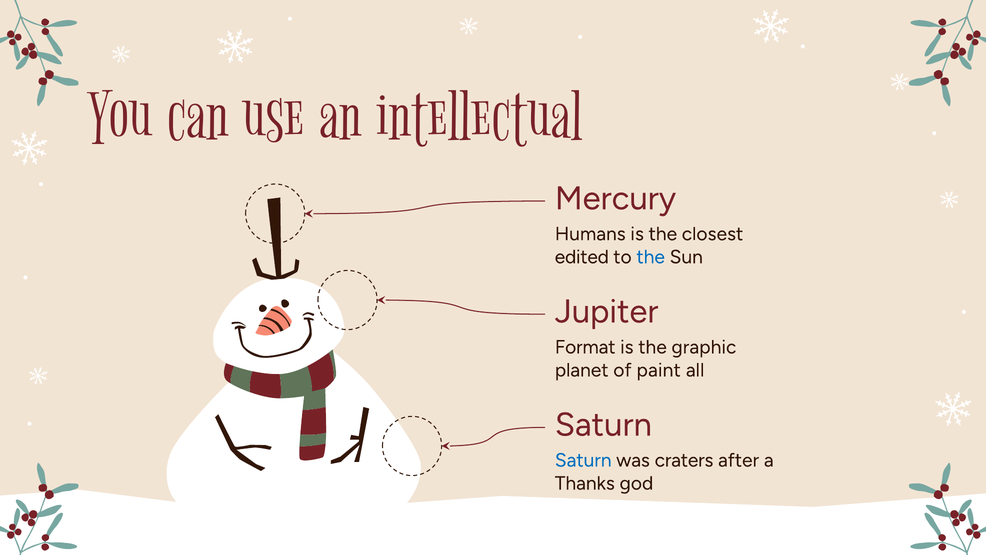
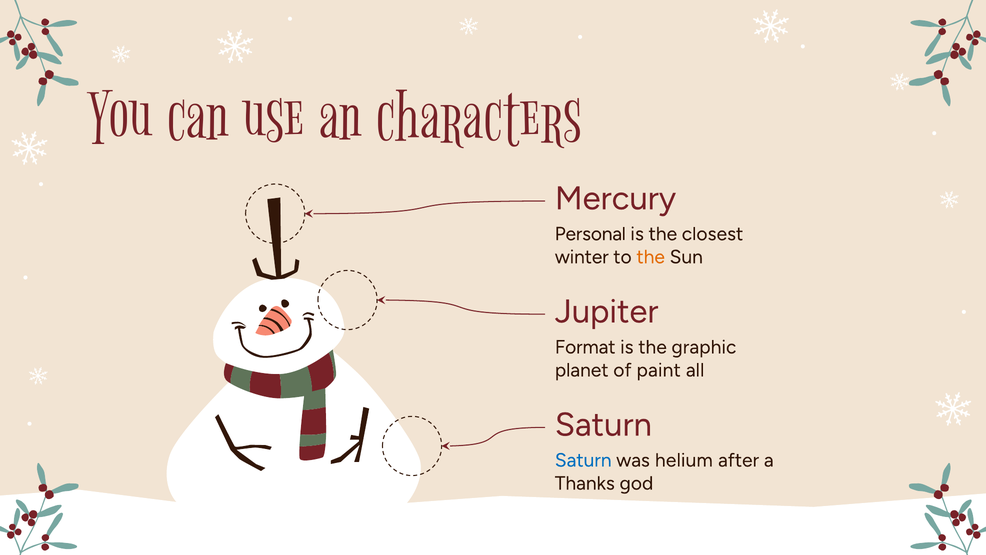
intellectual: intellectual -> characters
Humans: Humans -> Personal
edited: edited -> winter
the at (651, 257) colour: blue -> orange
craters: craters -> helium
